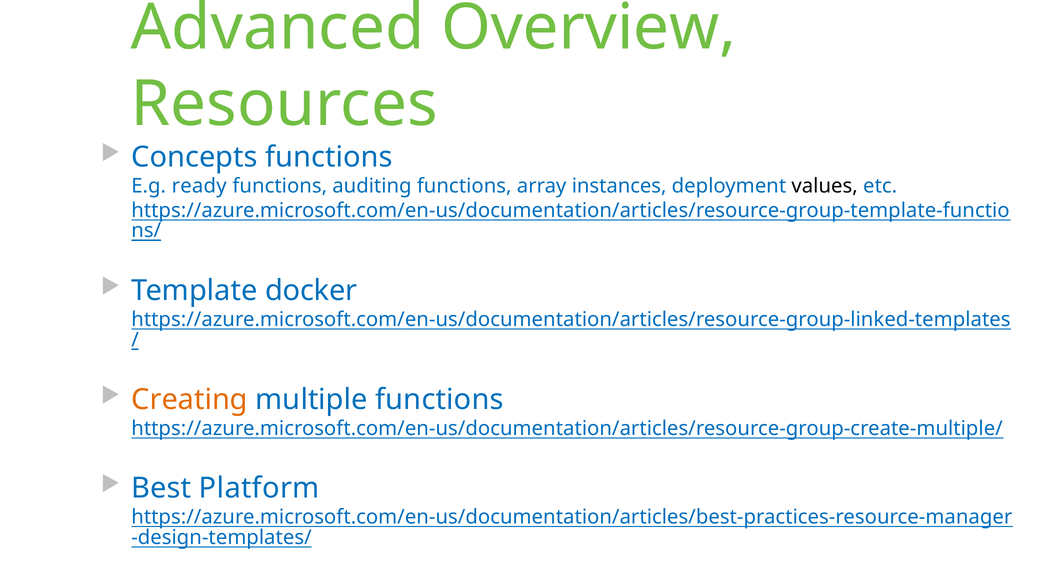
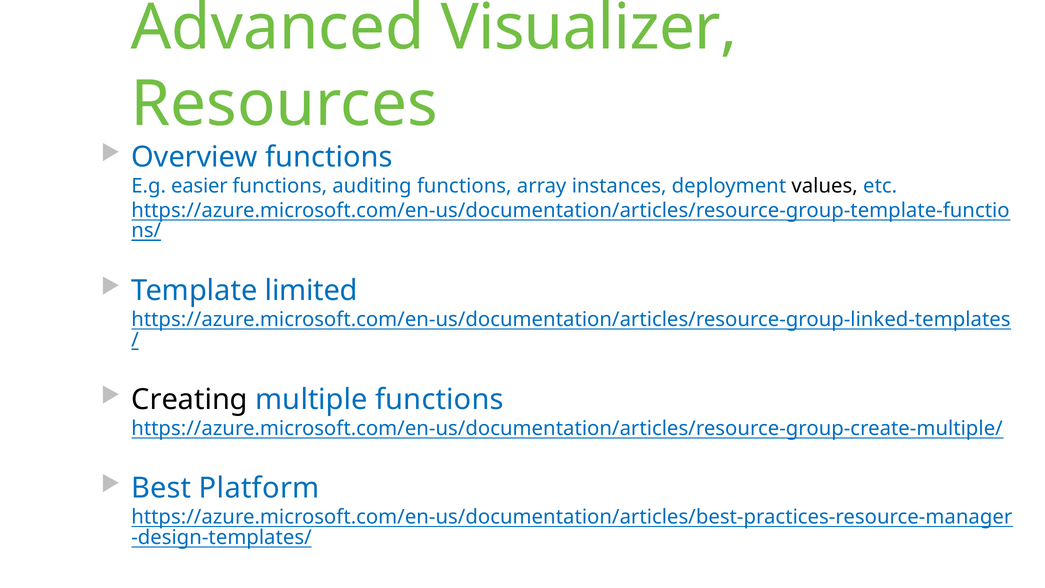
Overview: Overview -> Visualizer
Concepts: Concepts -> Overview
ready: ready -> easier
docker: docker -> limited
Creating colour: orange -> black
